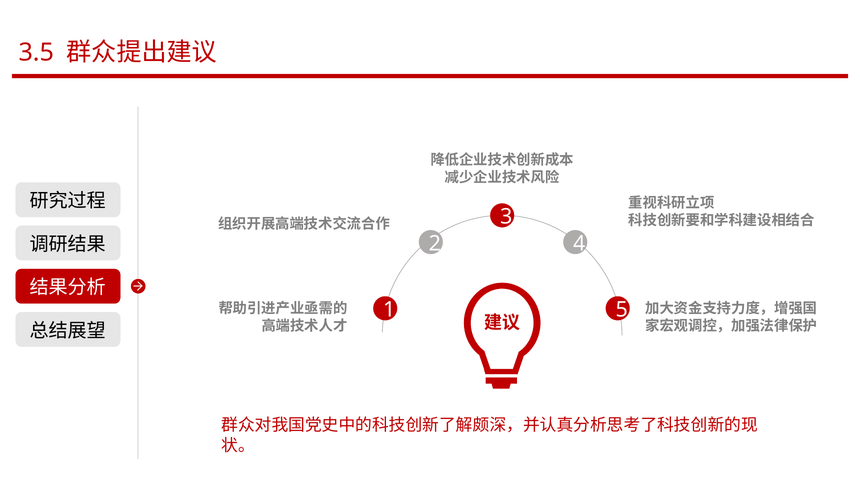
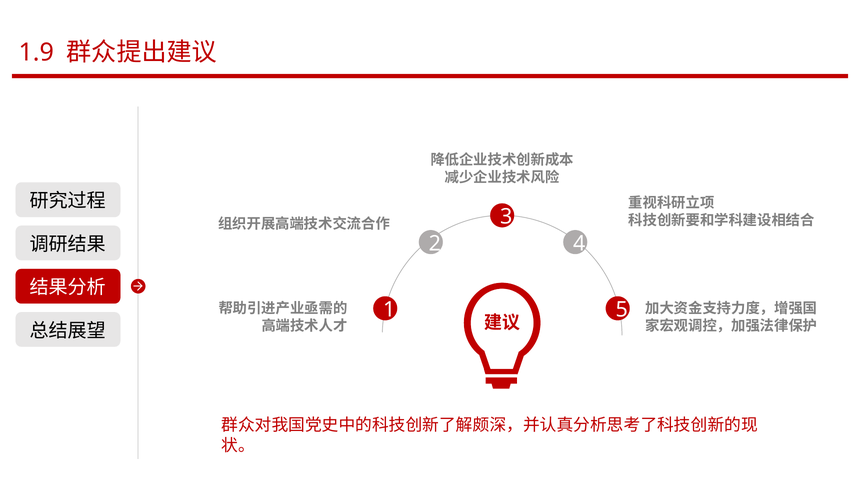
3.5: 3.5 -> 1.9
